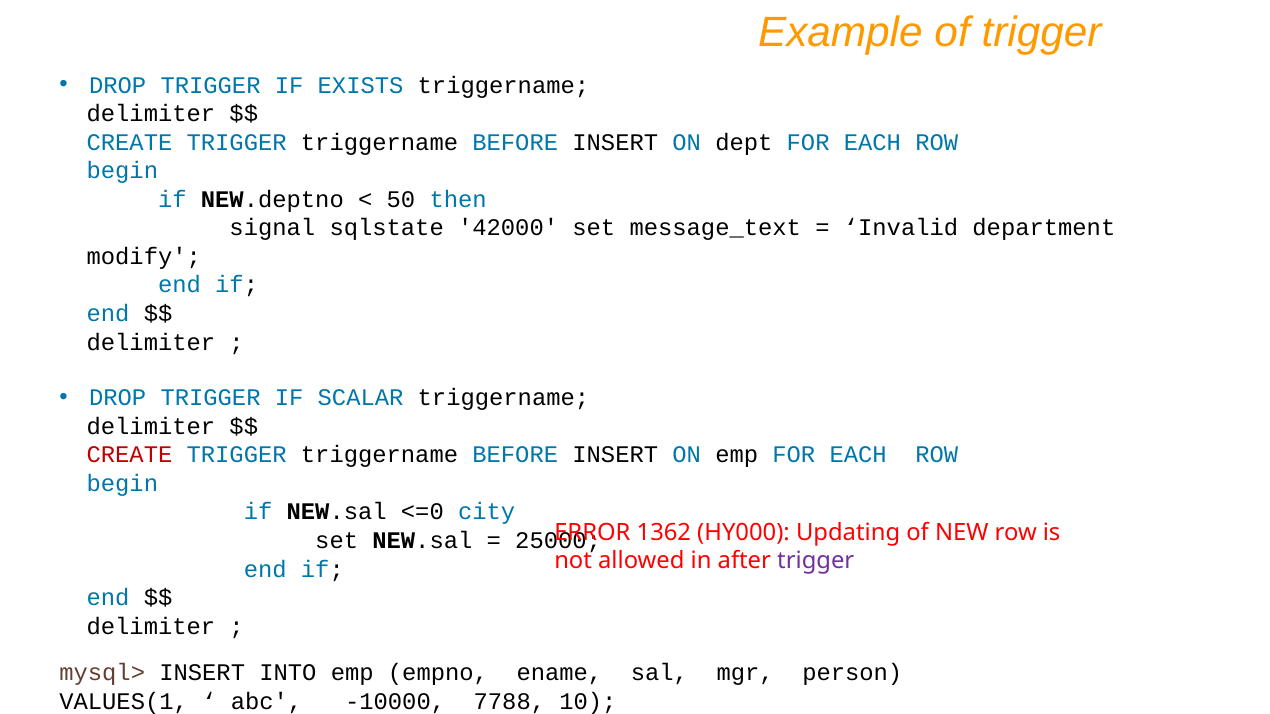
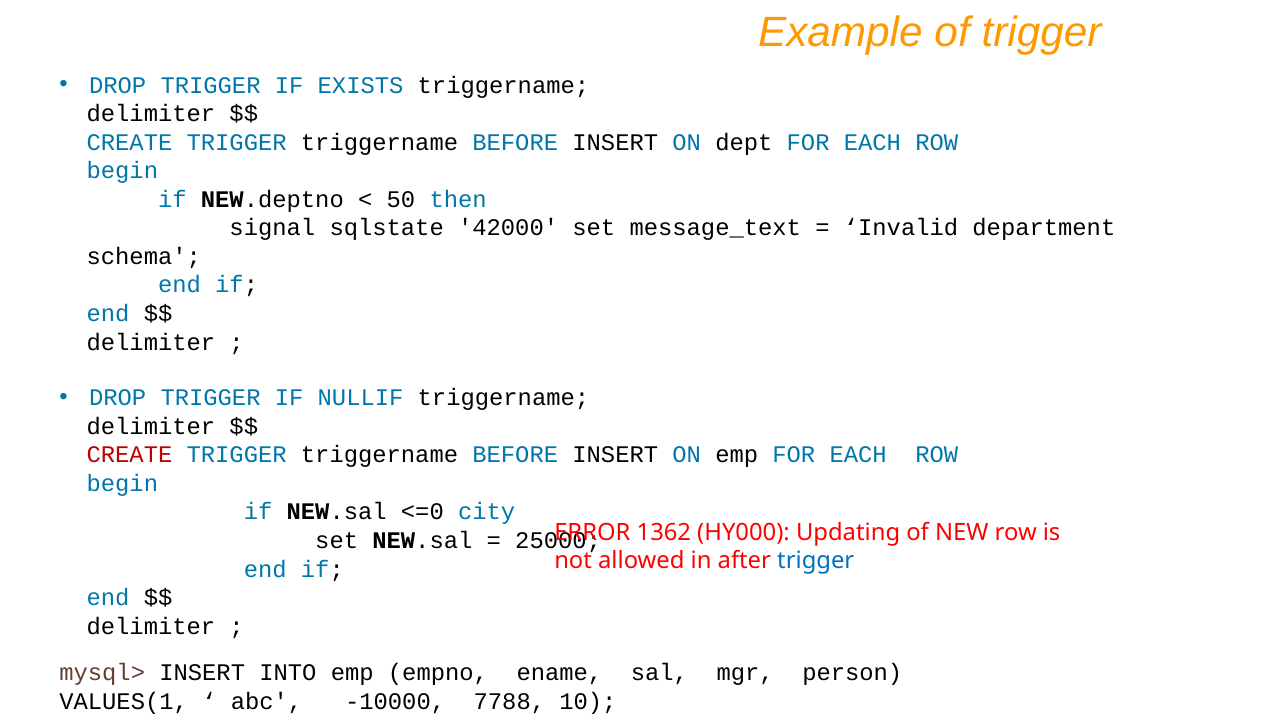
modify: modify -> schema
SCALAR: SCALAR -> NULLIF
trigger at (816, 561) colour: purple -> blue
